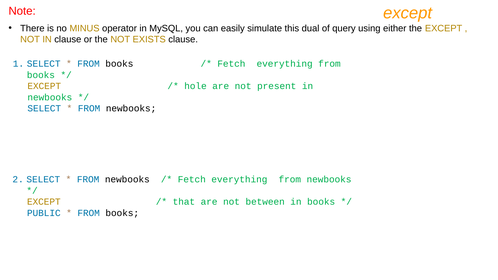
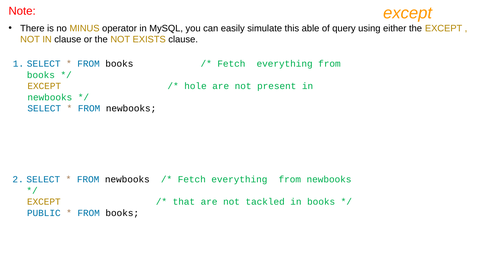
dual: dual -> able
between: between -> tackled
